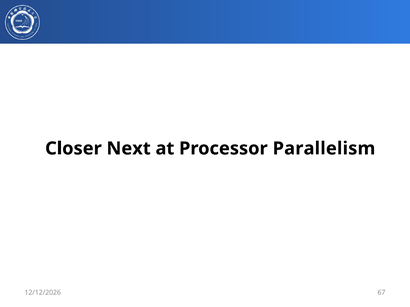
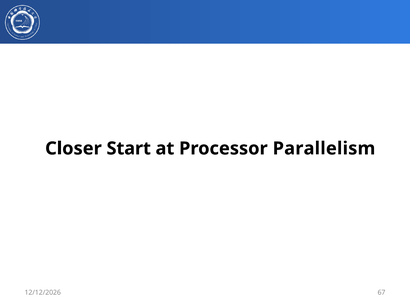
Next: Next -> Start
